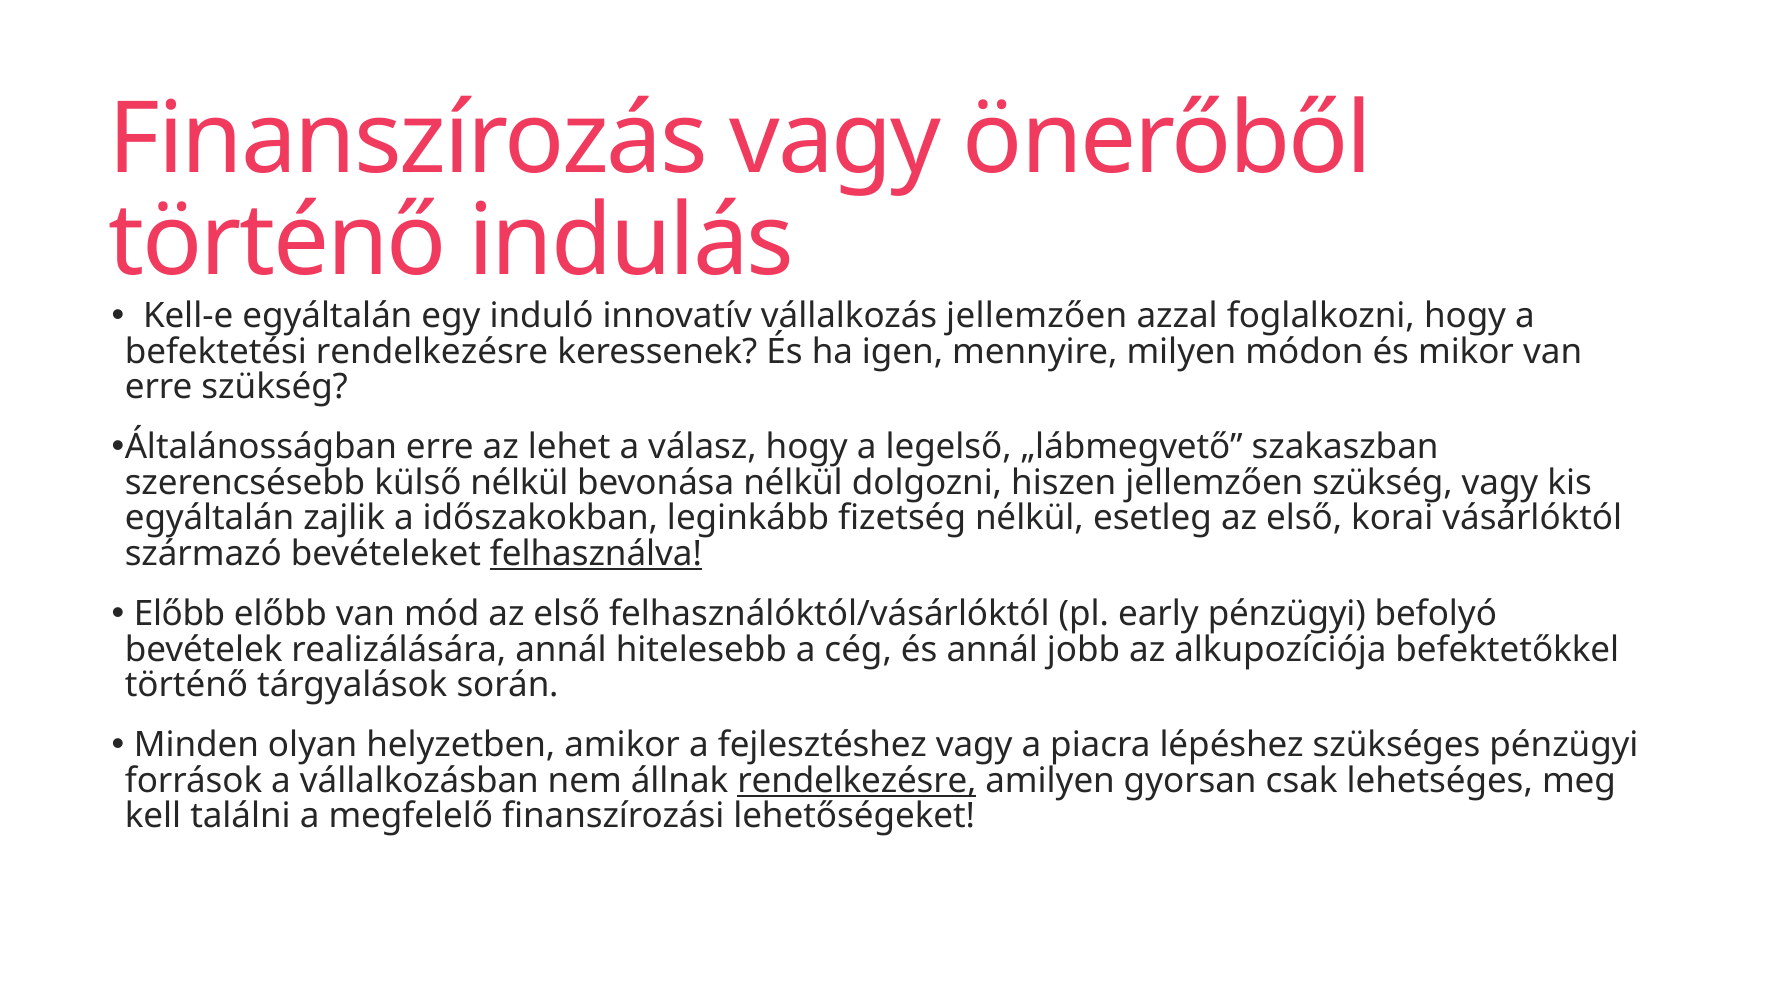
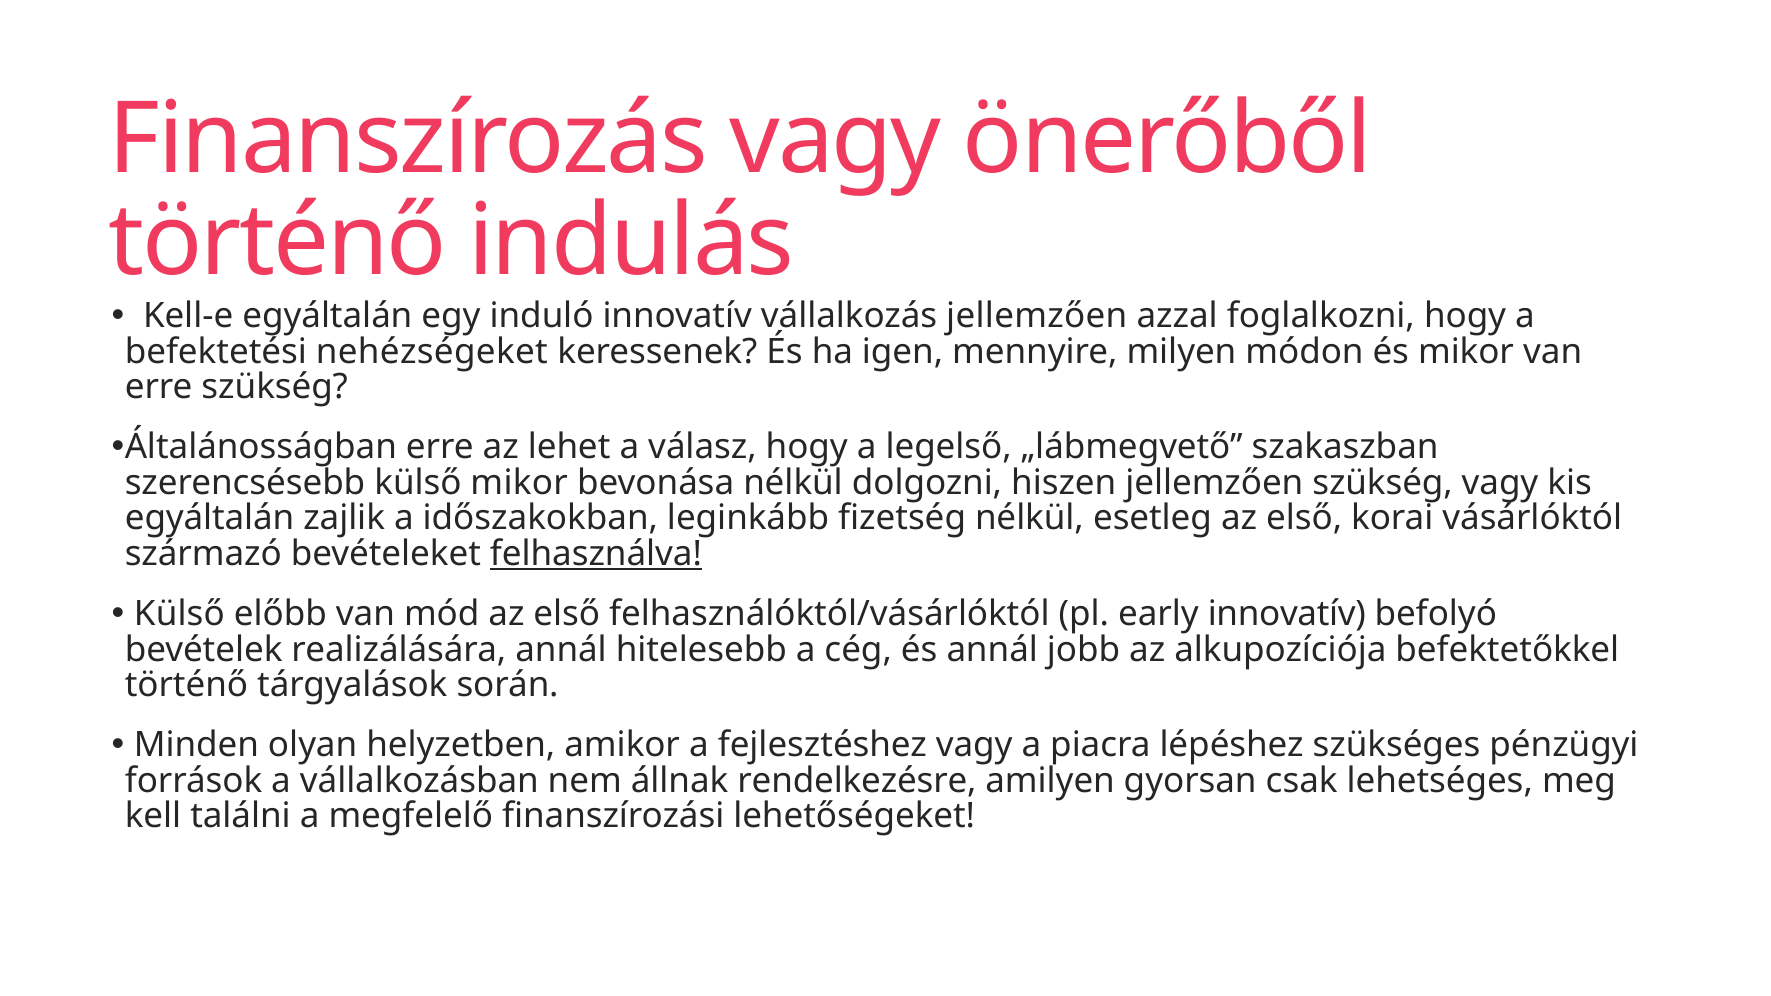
befektetési rendelkezésre: rendelkezésre -> nehézségeket
külső nélkül: nélkül -> mikor
Előbb at (180, 614): Előbb -> Külső
early pénzügyi: pénzügyi -> innovatív
rendelkezésre at (857, 781) underline: present -> none
